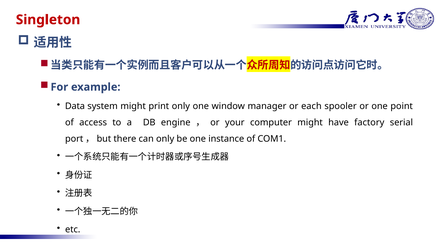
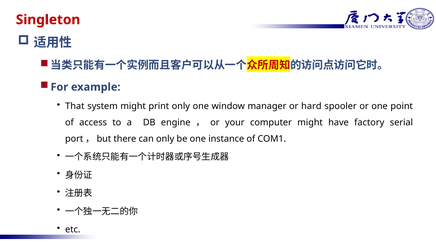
Data: Data -> That
each: each -> hard
